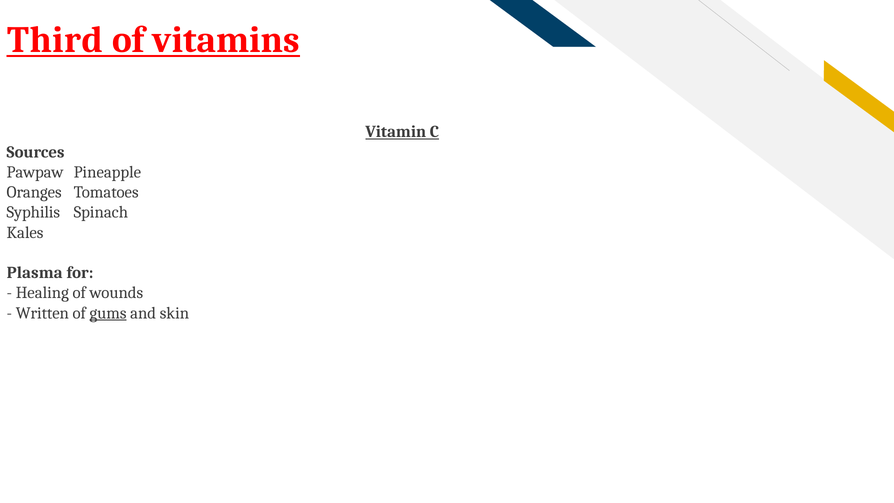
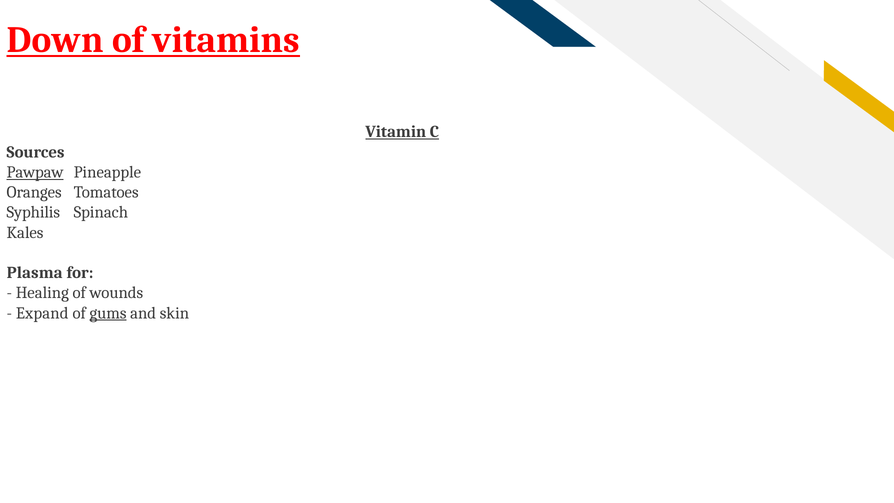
Third: Third -> Down
Pawpaw underline: none -> present
Written: Written -> Expand
